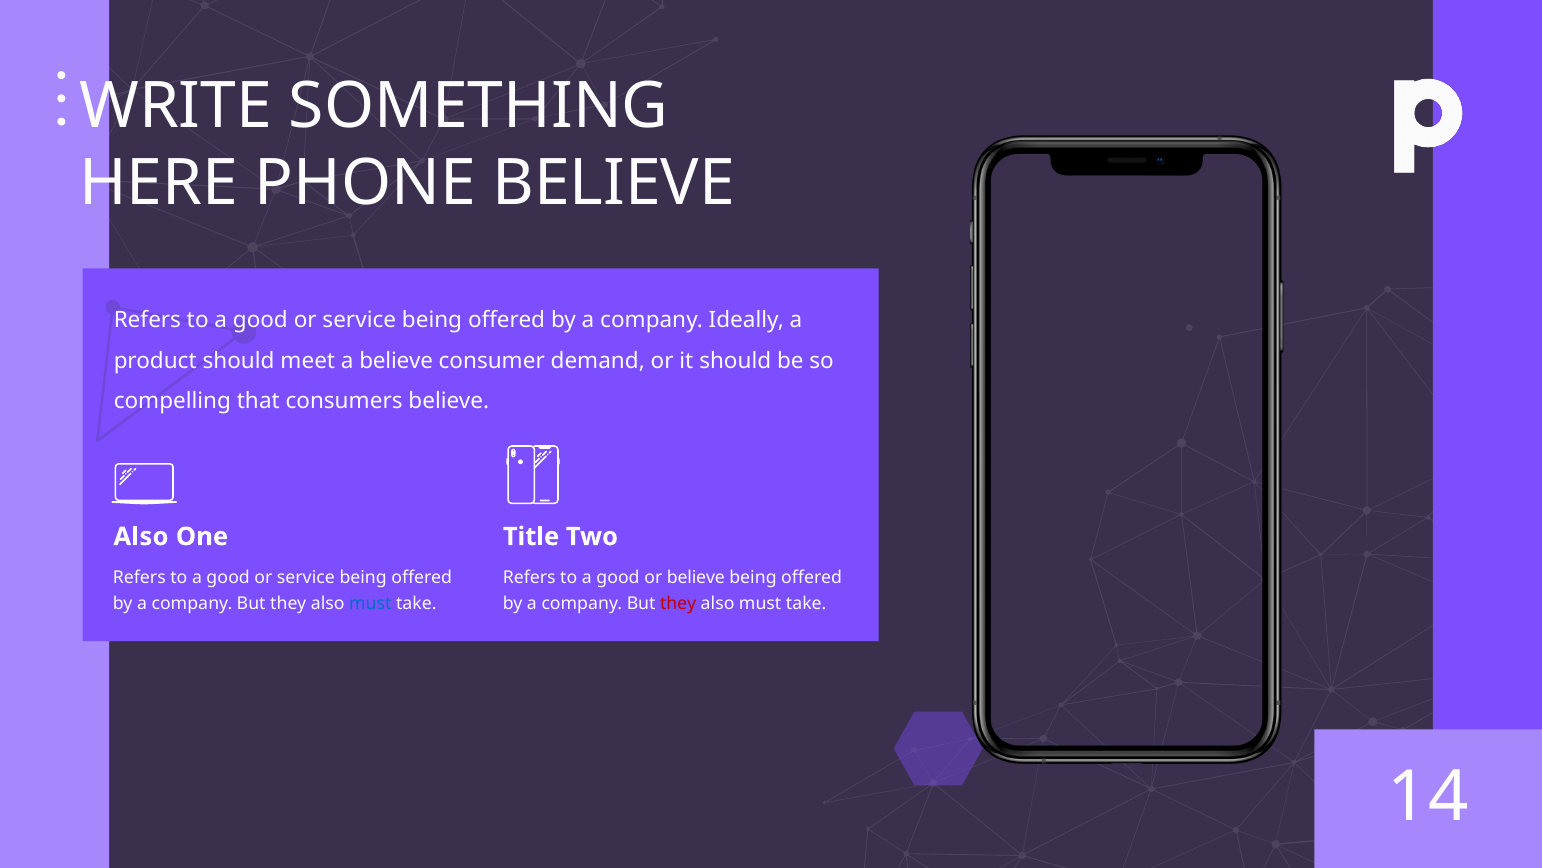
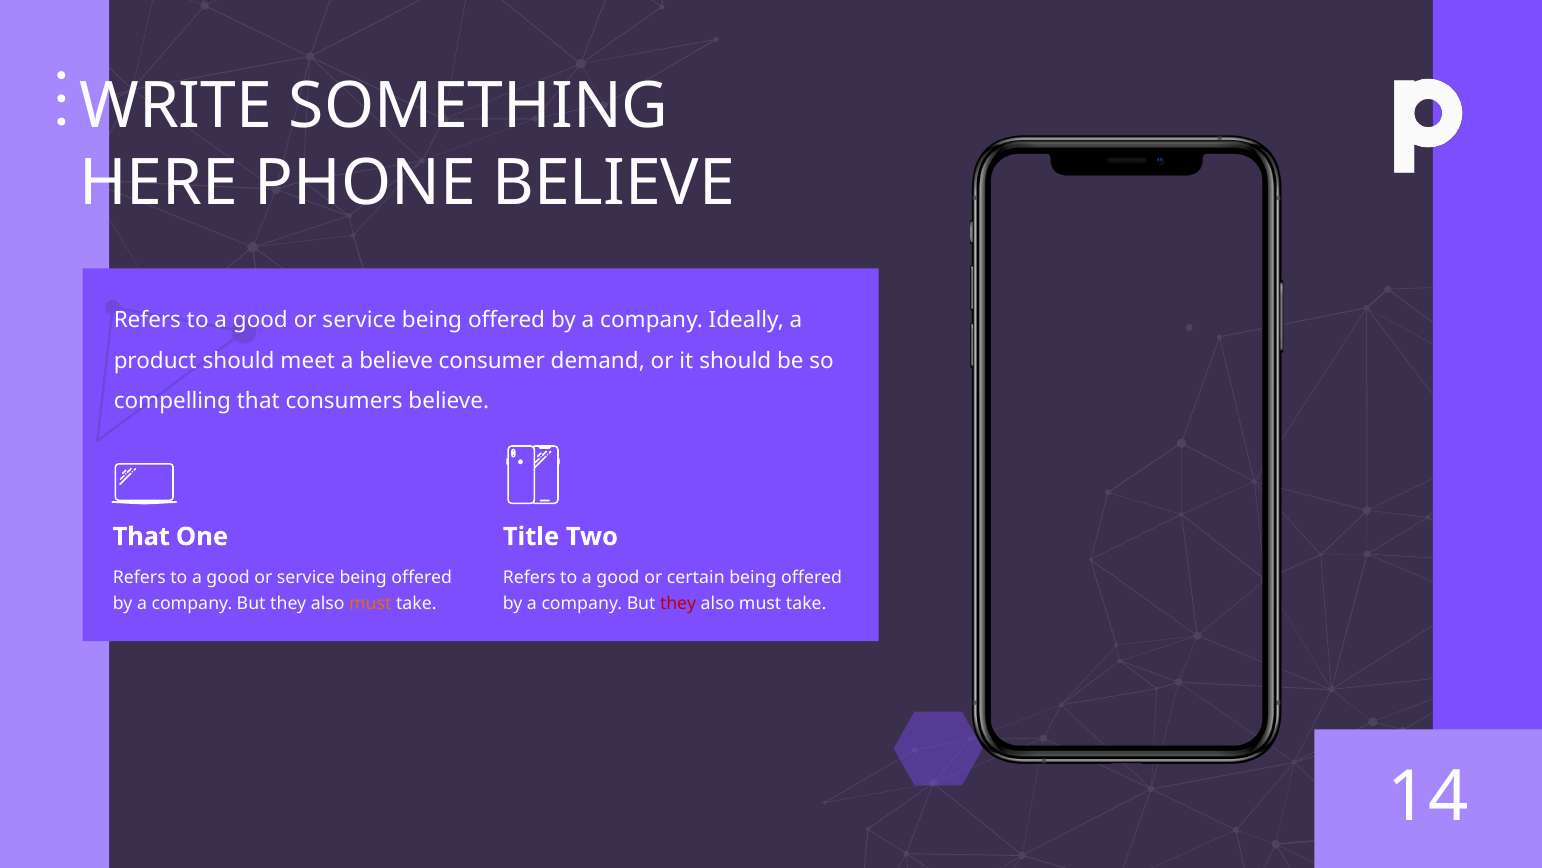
Also at (141, 536): Also -> That
or believe: believe -> certain
must at (370, 603) colour: blue -> orange
